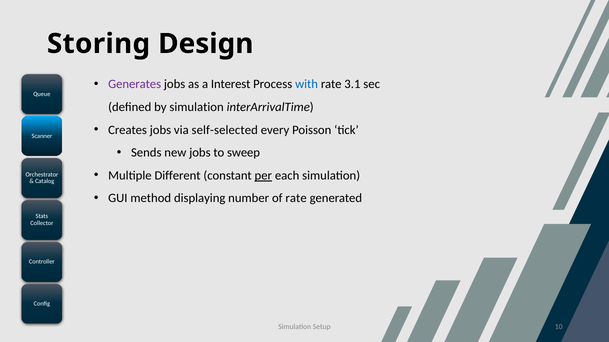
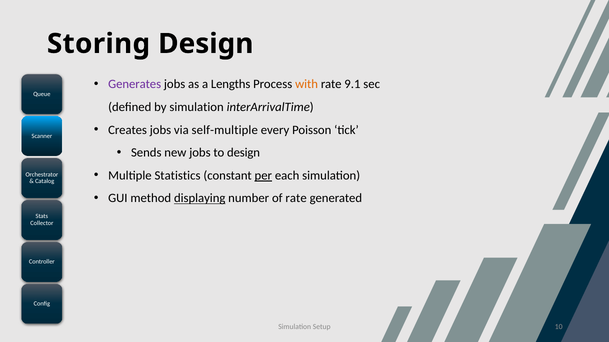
Interest: Interest -> Lengths
with colour: blue -> orange
3.1: 3.1 -> 9.1
self-selected: self-selected -> self-multiple
to sweep: sweep -> design
Different: Different -> Statistics
displaying underline: none -> present
